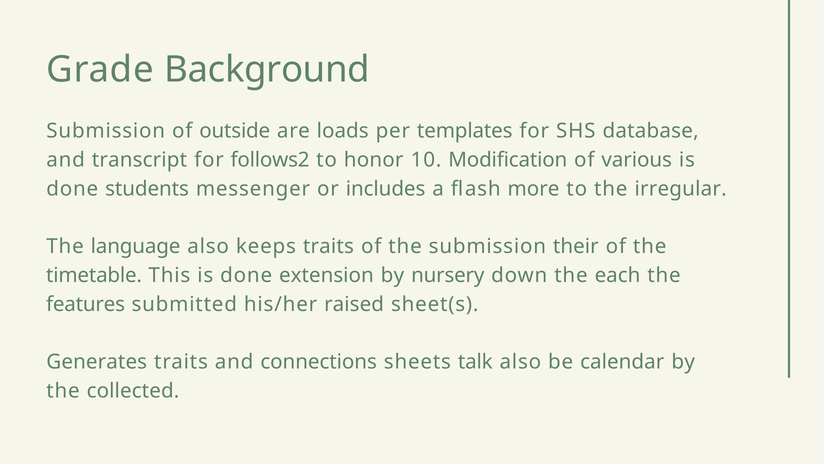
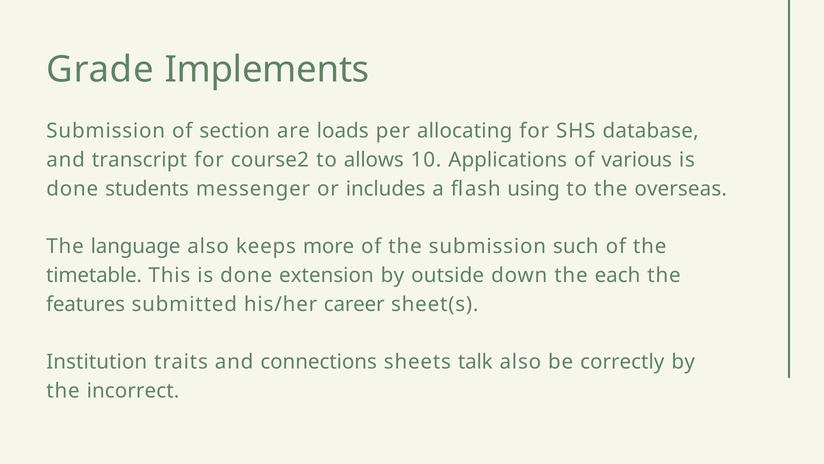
Background: Background -> Implements
outside: outside -> section
templates: templates -> allocating
follows2: follows2 -> course2
honor: honor -> allows
Modification: Modification -> Applications
more: more -> using
irregular: irregular -> overseas
keeps traits: traits -> more
their: their -> such
nursery: nursery -> outside
raised: raised -> career
Generates: Generates -> Institution
calendar: calendar -> correctly
collected: collected -> incorrect
